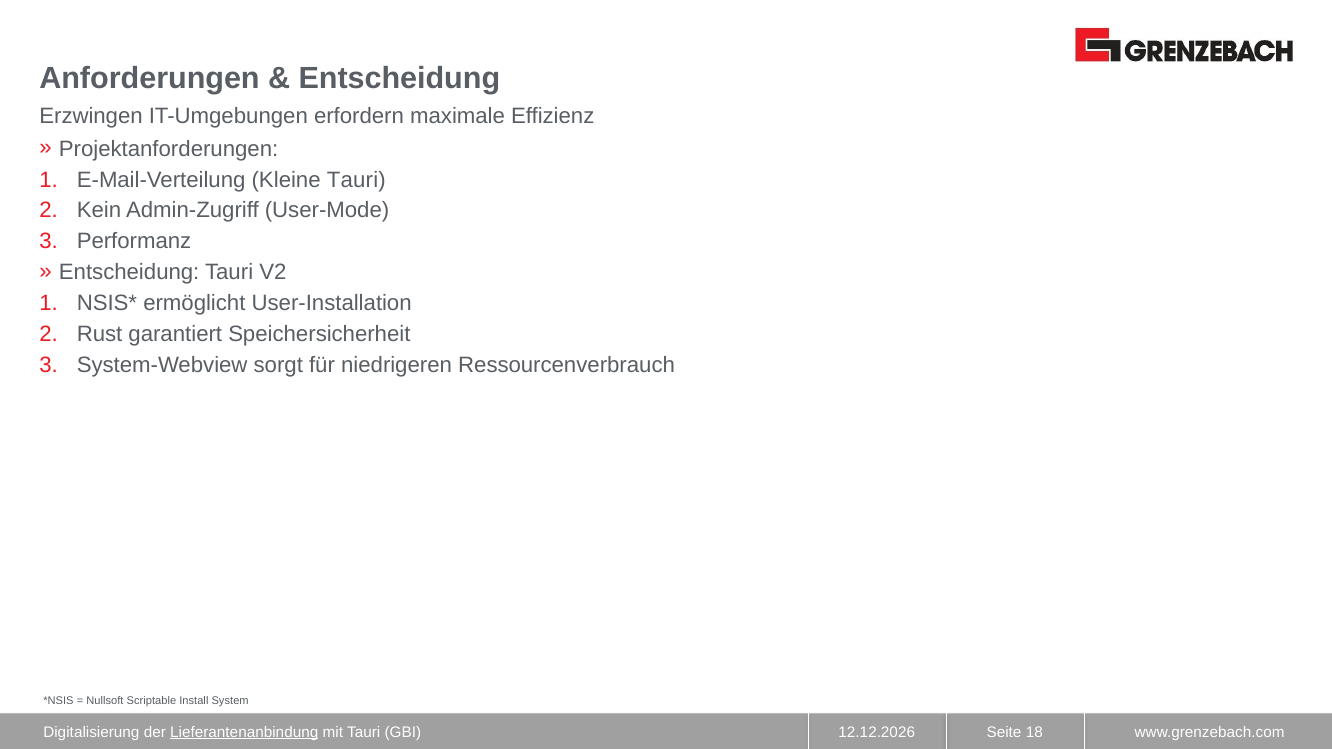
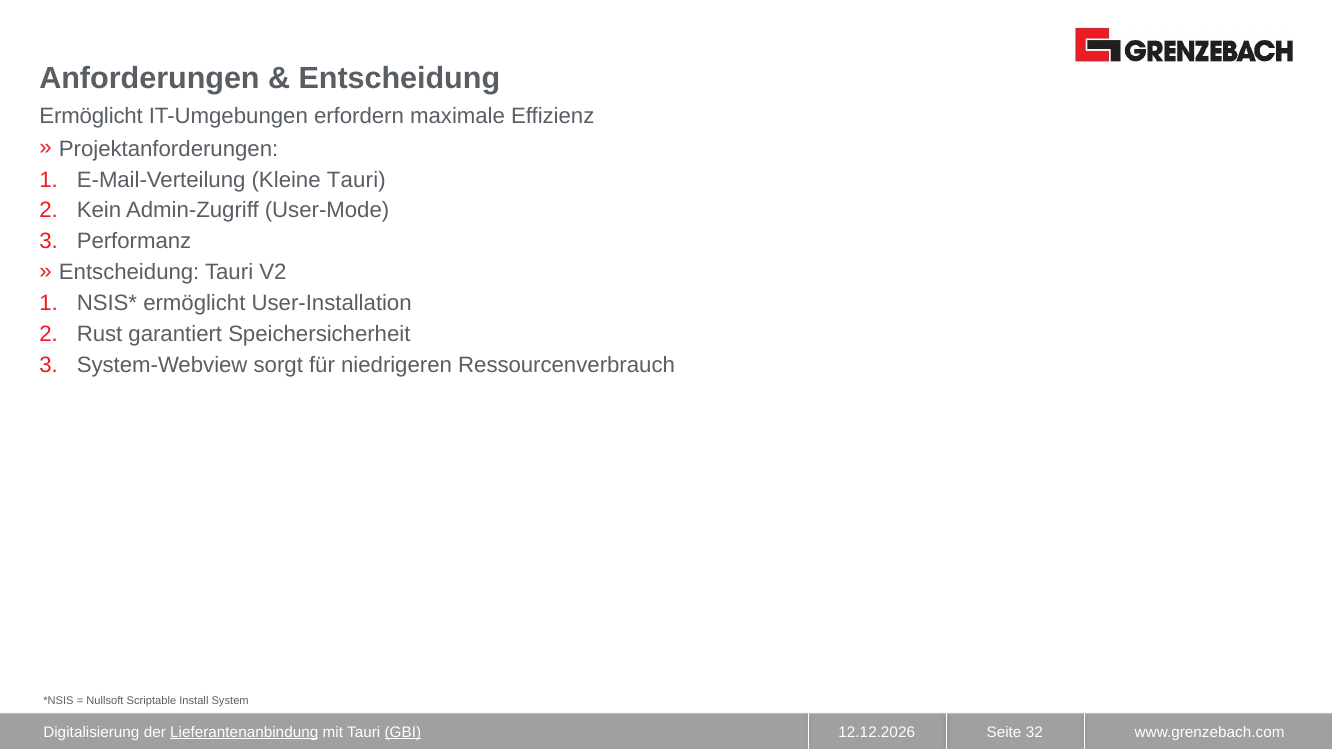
Erzwingen at (91, 116): Erzwingen -> Ermöglicht
GBI underline: none -> present
18: 18 -> 32
